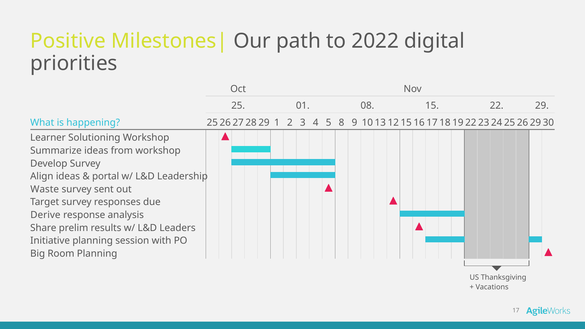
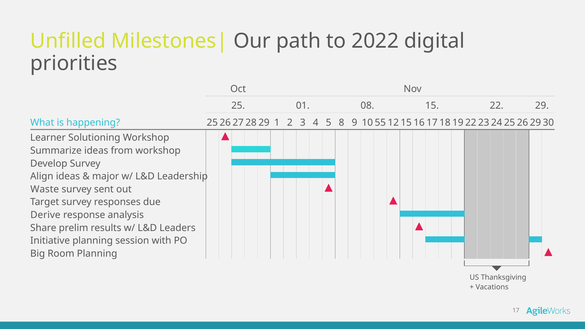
Positive: Positive -> Unfilled
13: 13 -> 55
portal: portal -> major
